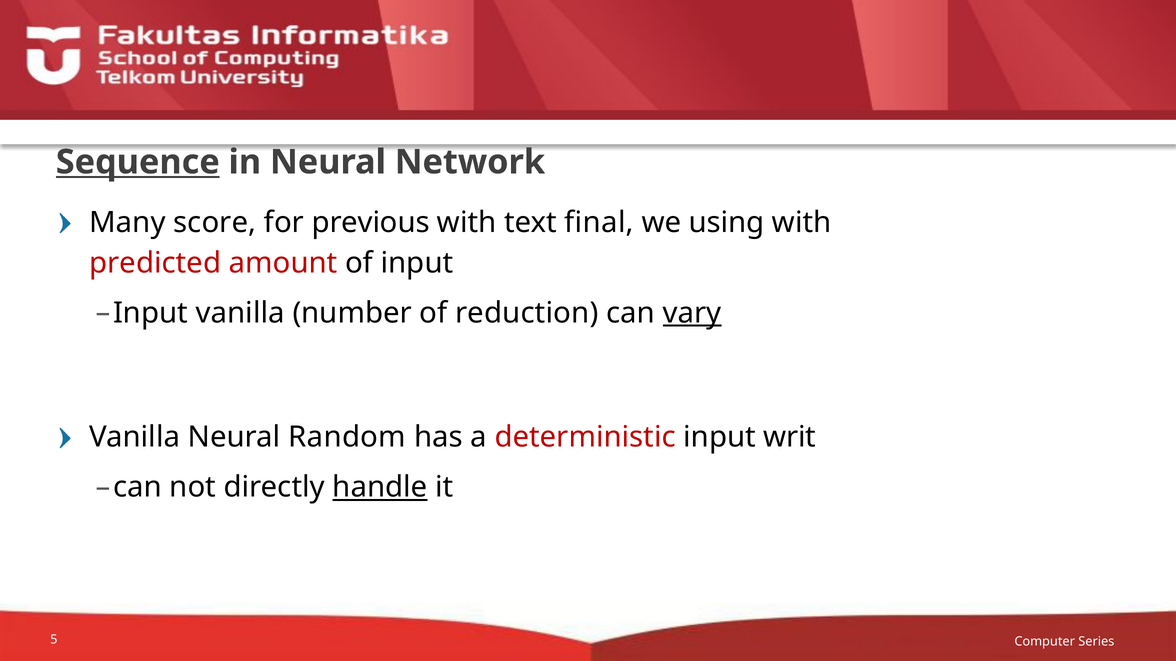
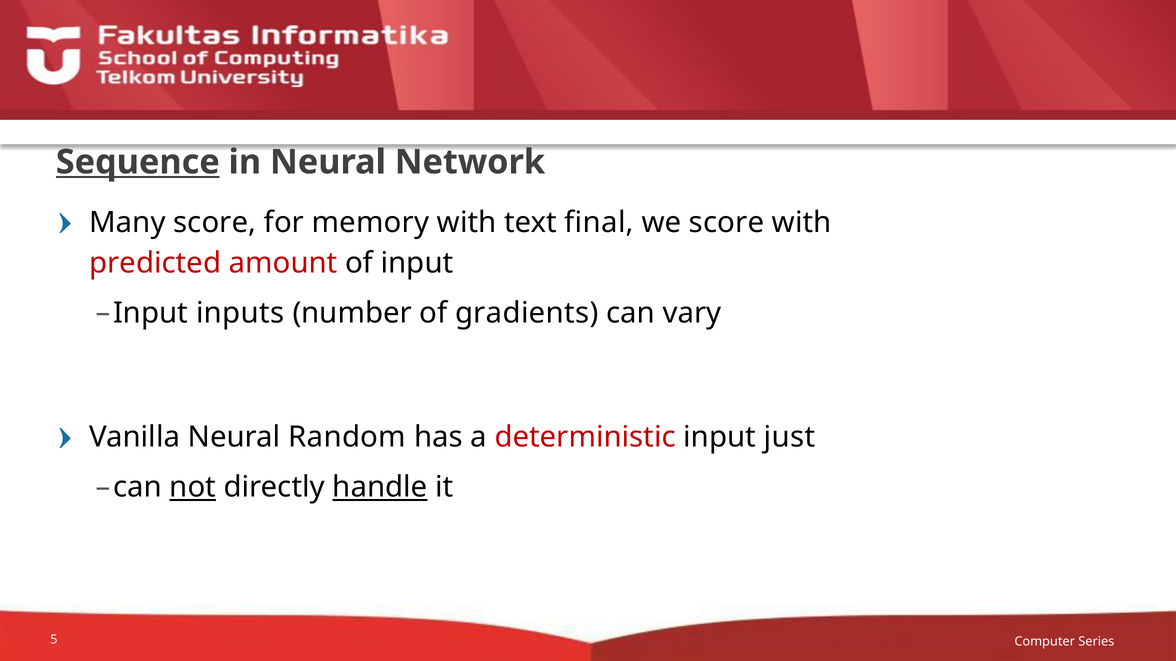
previous: previous -> memory
we using: using -> score
Input vanilla: vanilla -> inputs
reduction: reduction -> gradients
vary underline: present -> none
writ: writ -> just
not underline: none -> present
